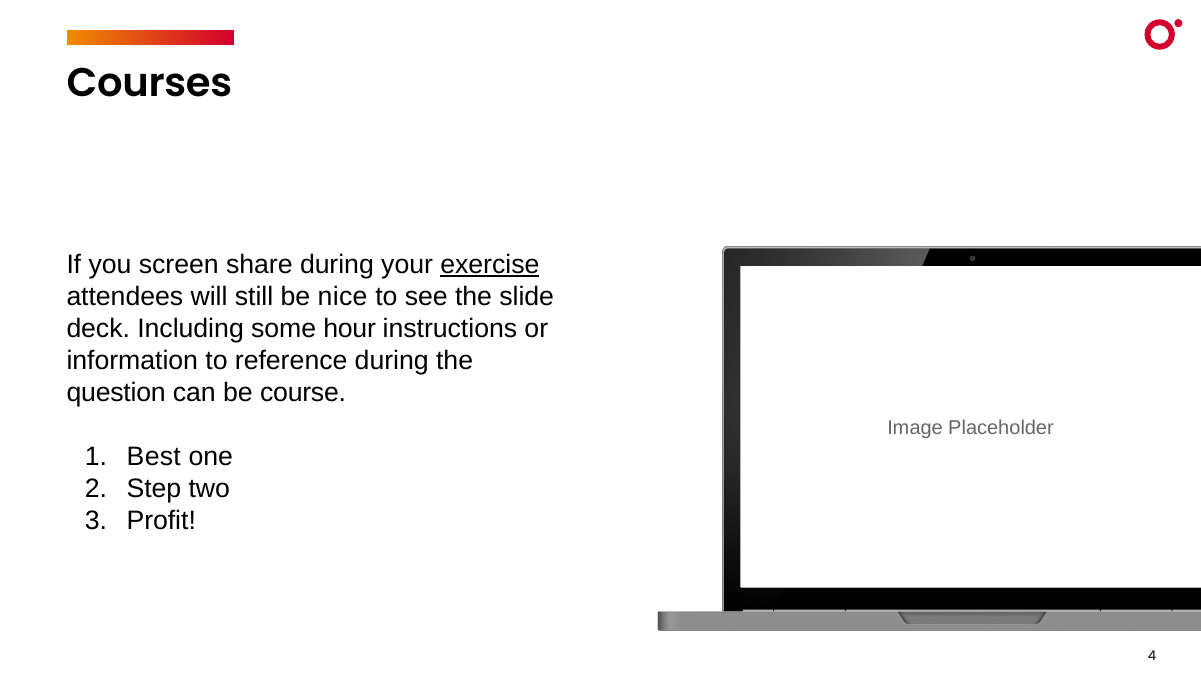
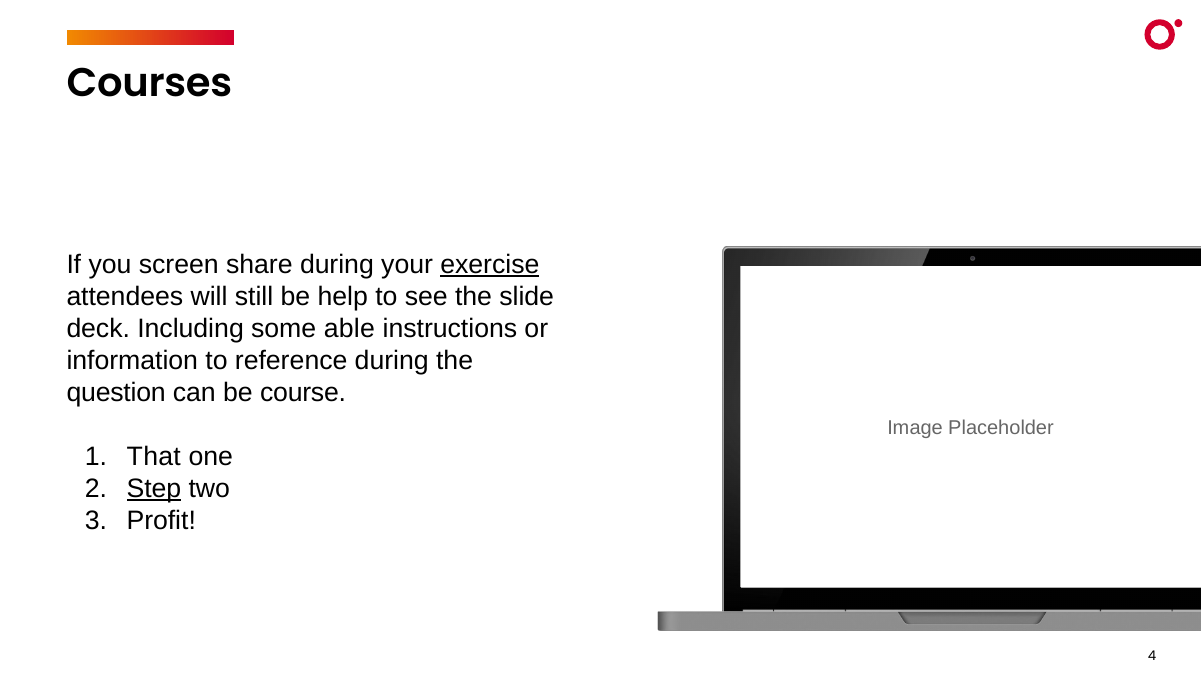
nice: nice -> help
hour: hour -> able
Best: Best -> That
Step underline: none -> present
